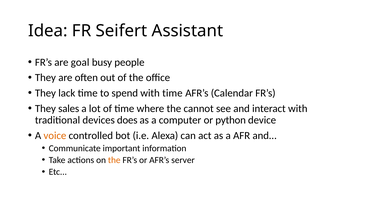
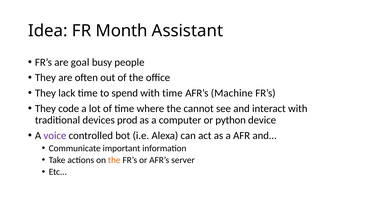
Seifert: Seifert -> Month
Calendar: Calendar -> Machine
sales: sales -> code
does: does -> prod
voice colour: orange -> purple
